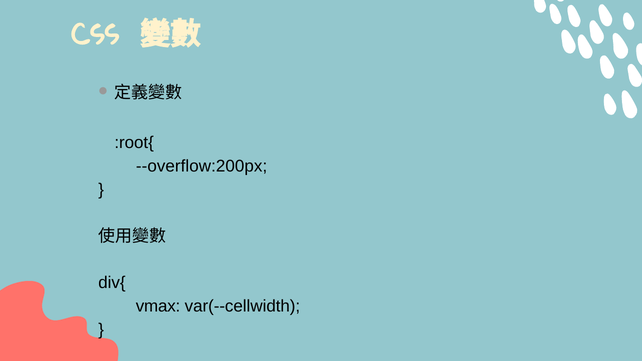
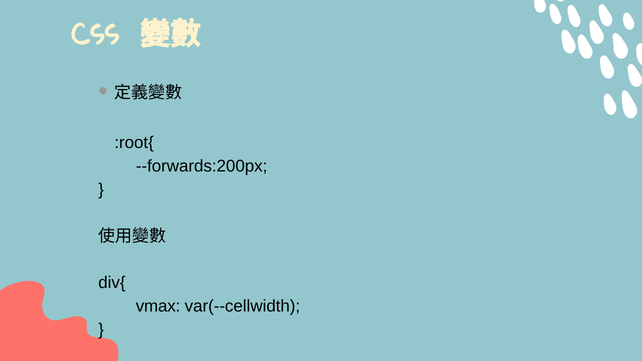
--overflow:200px: --overflow:200px -> --forwards:200px
